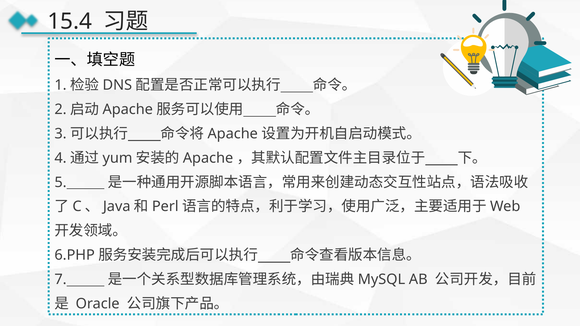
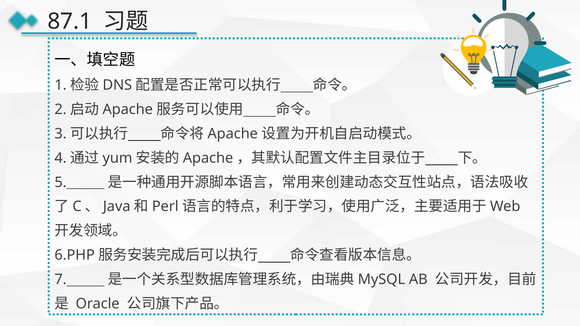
15.4: 15.4 -> 87.1
